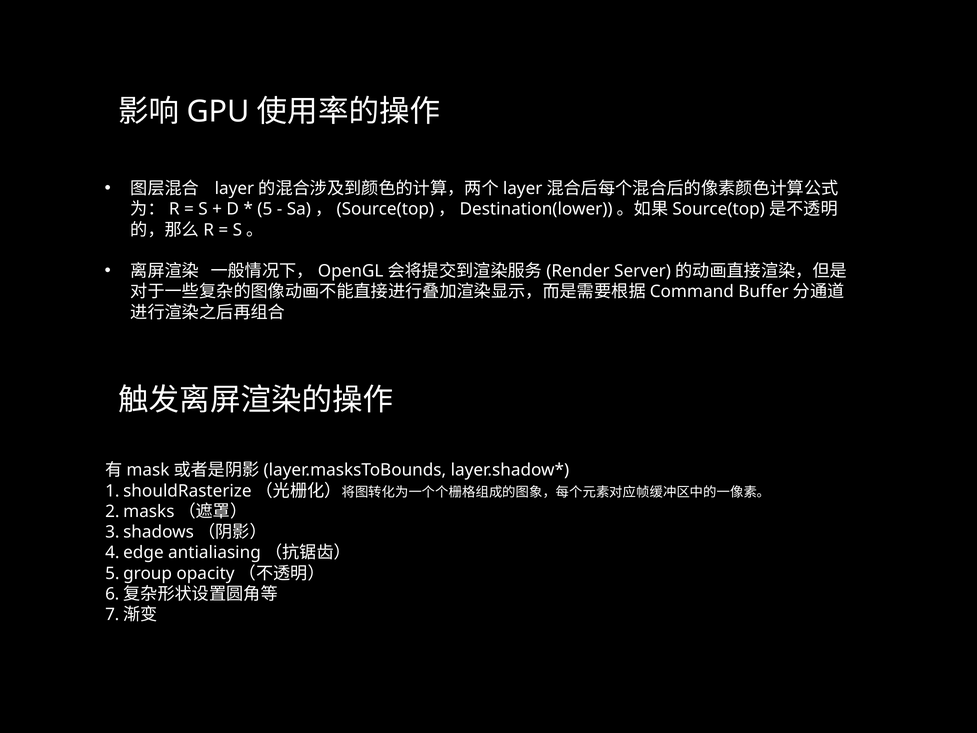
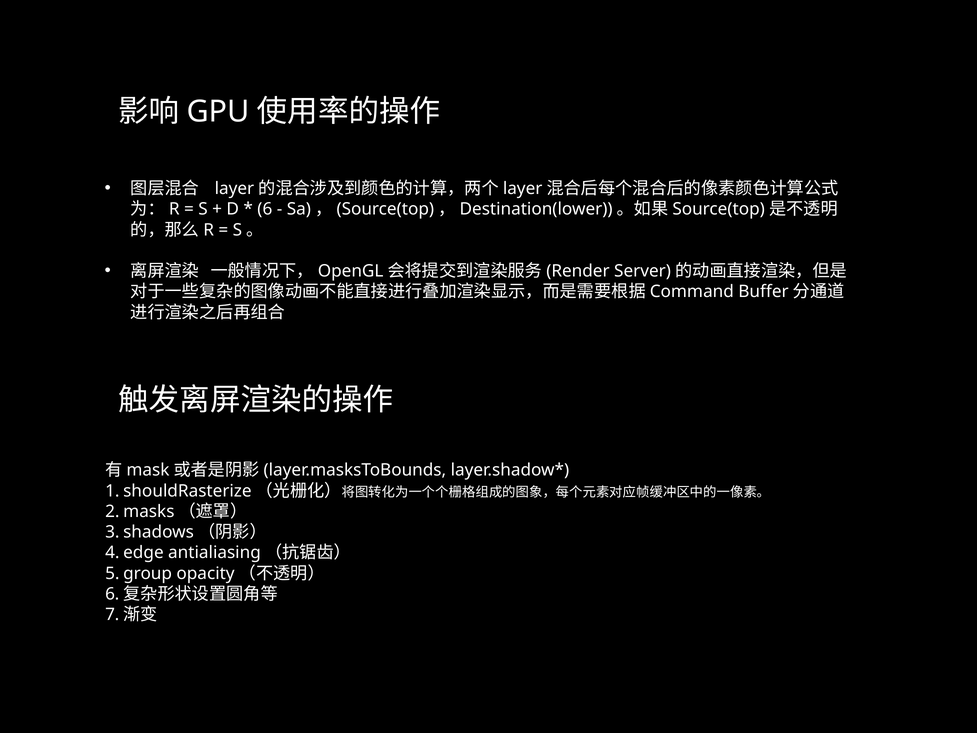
5: 5 -> 6
